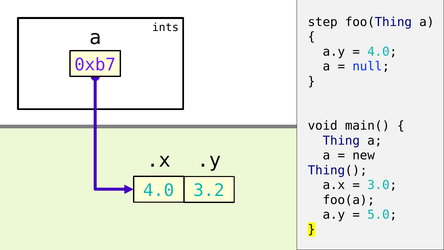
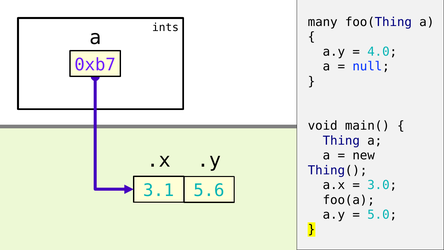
step: step -> many
4.0 at (159, 190): 4.0 -> 3.1
3.2: 3.2 -> 5.6
